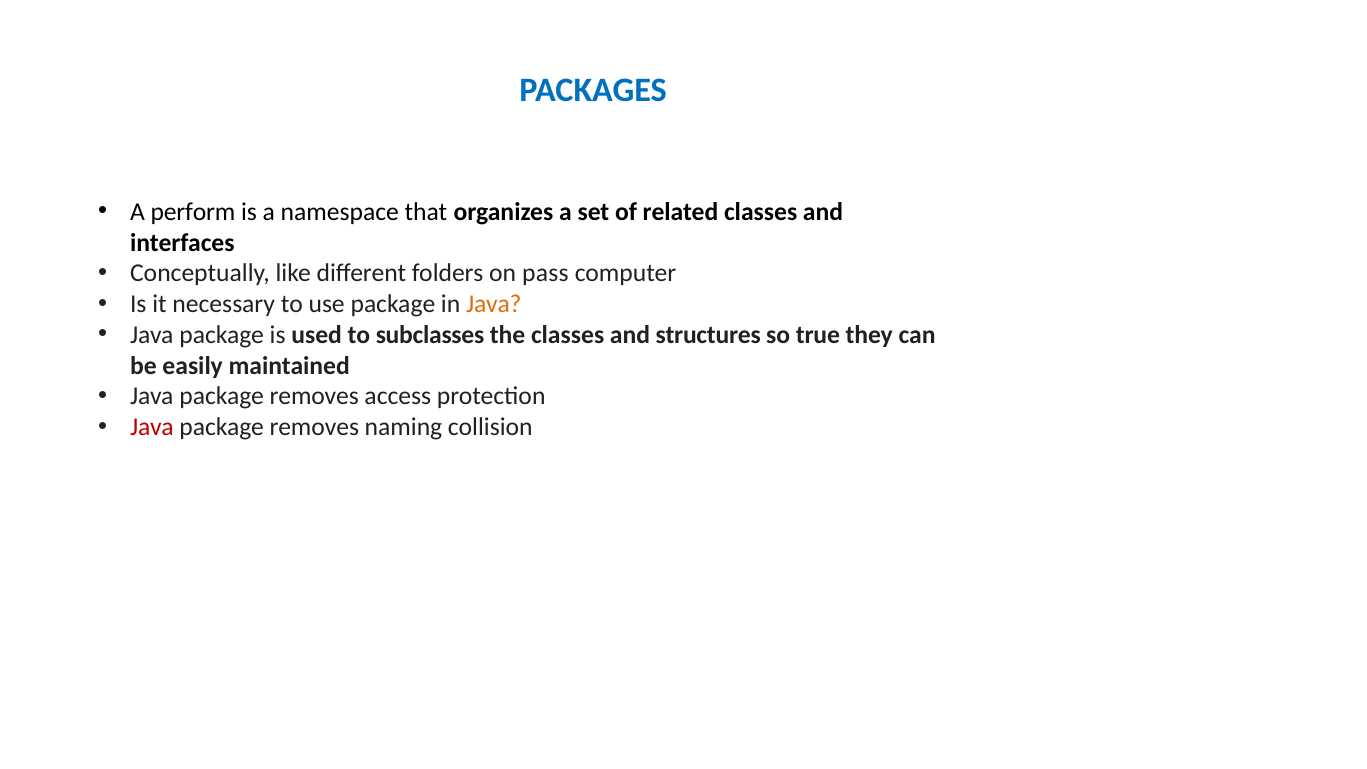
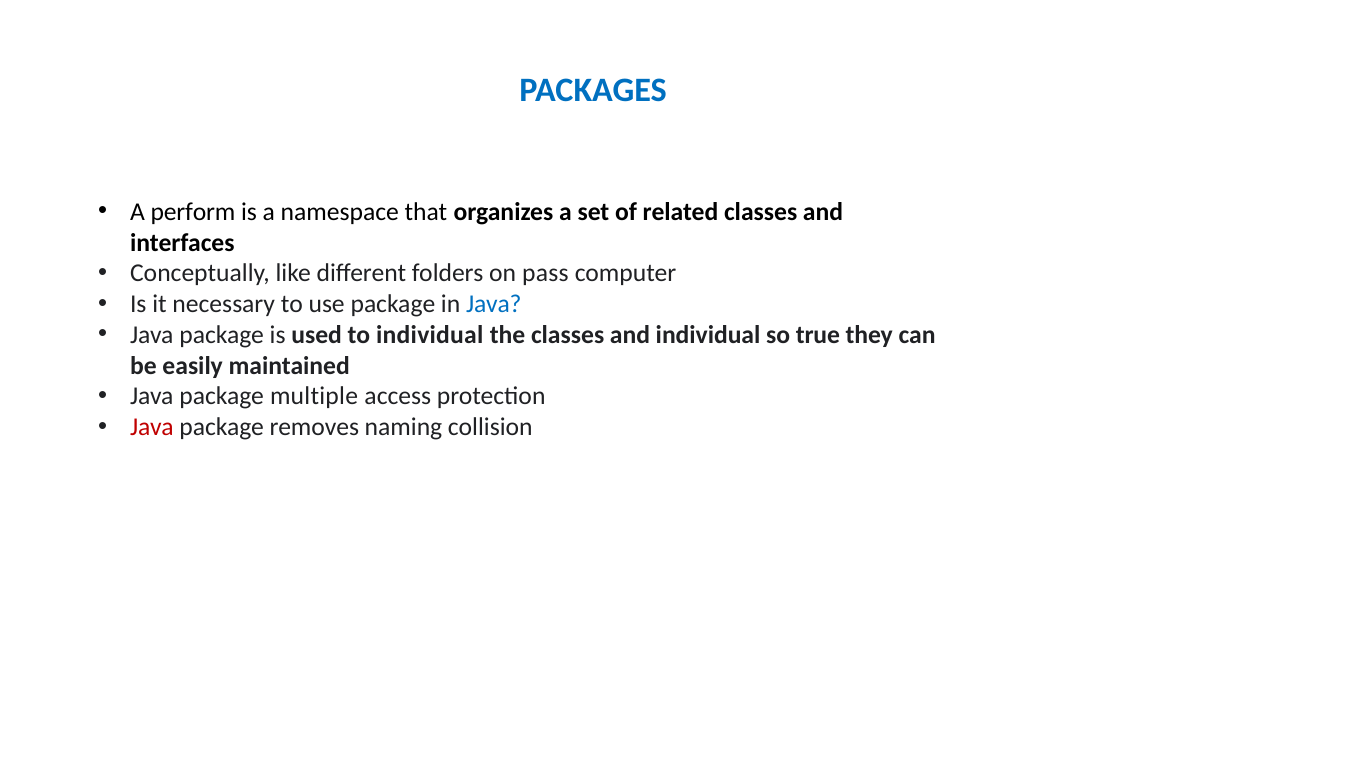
Java at (494, 304) colour: orange -> blue
to subclasses: subclasses -> individual
and structures: structures -> individual
removes at (314, 396): removes -> multiple
